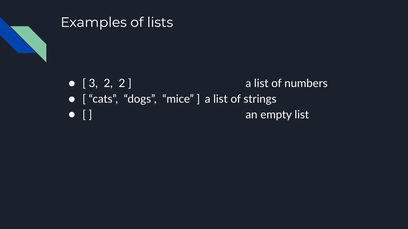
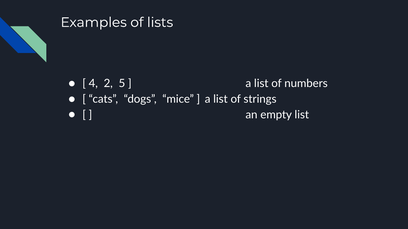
3: 3 -> 4
2 2: 2 -> 5
